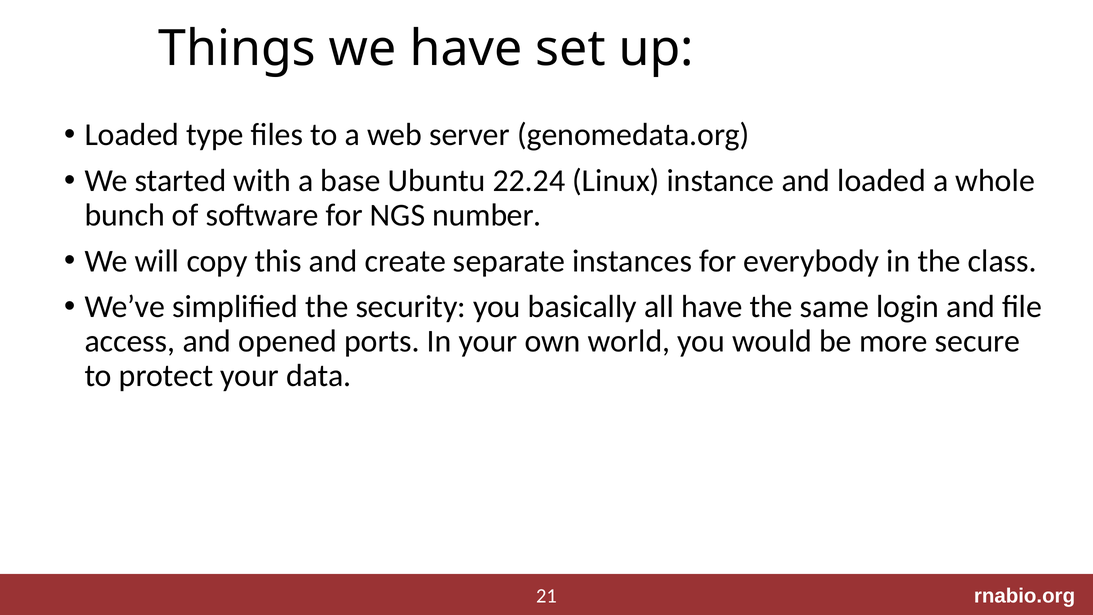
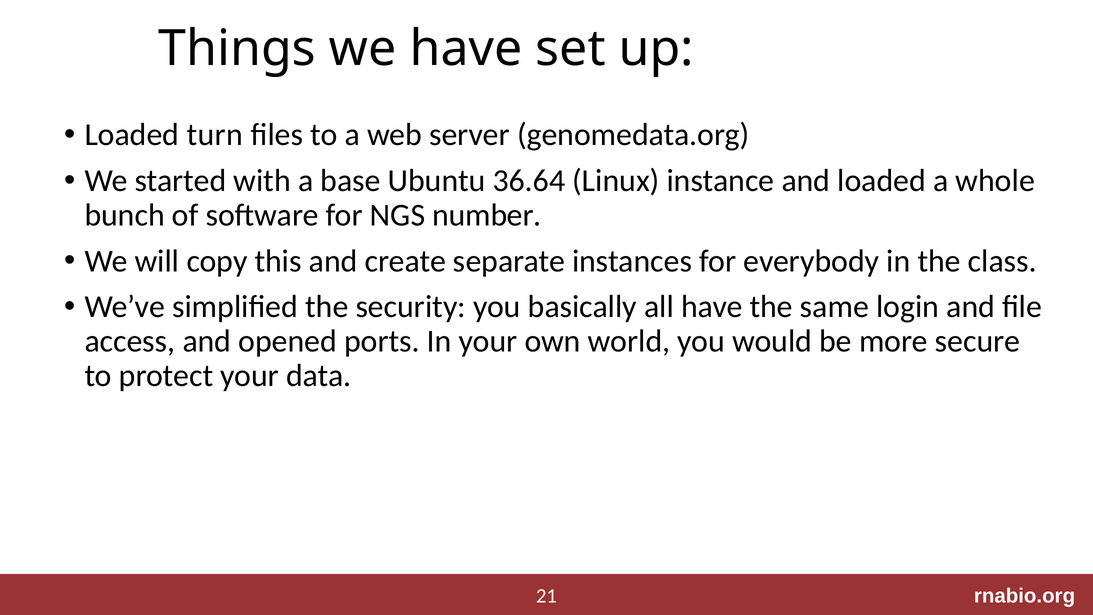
type: type -> turn
22.24: 22.24 -> 36.64
